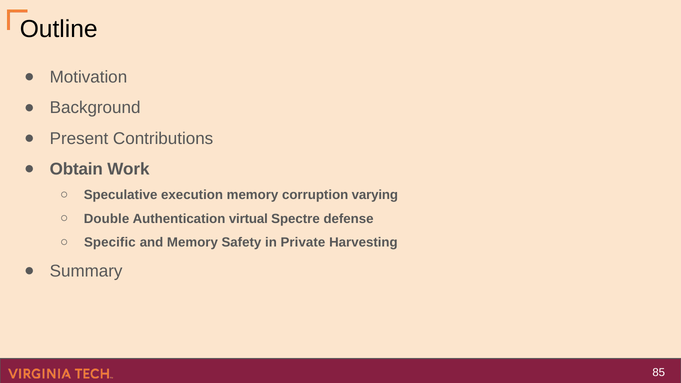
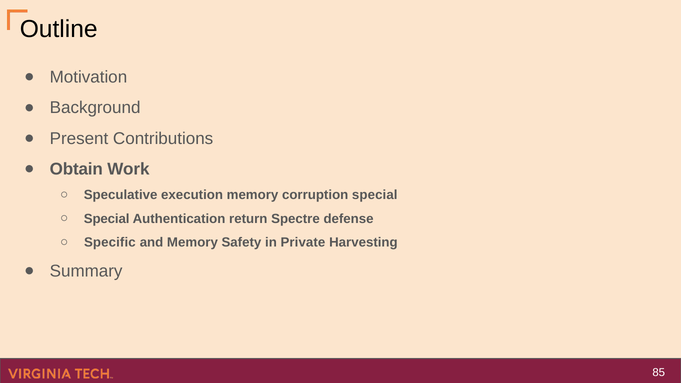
corruption varying: varying -> special
Double at (107, 219): Double -> Special
virtual: virtual -> return
